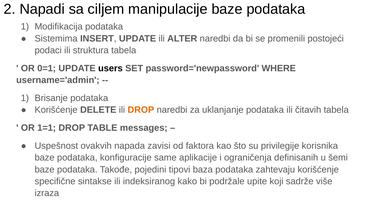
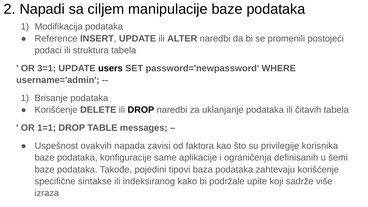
Sistemima: Sistemima -> Reference
0=1: 0=1 -> 3=1
DROP at (141, 110) colour: orange -> black
